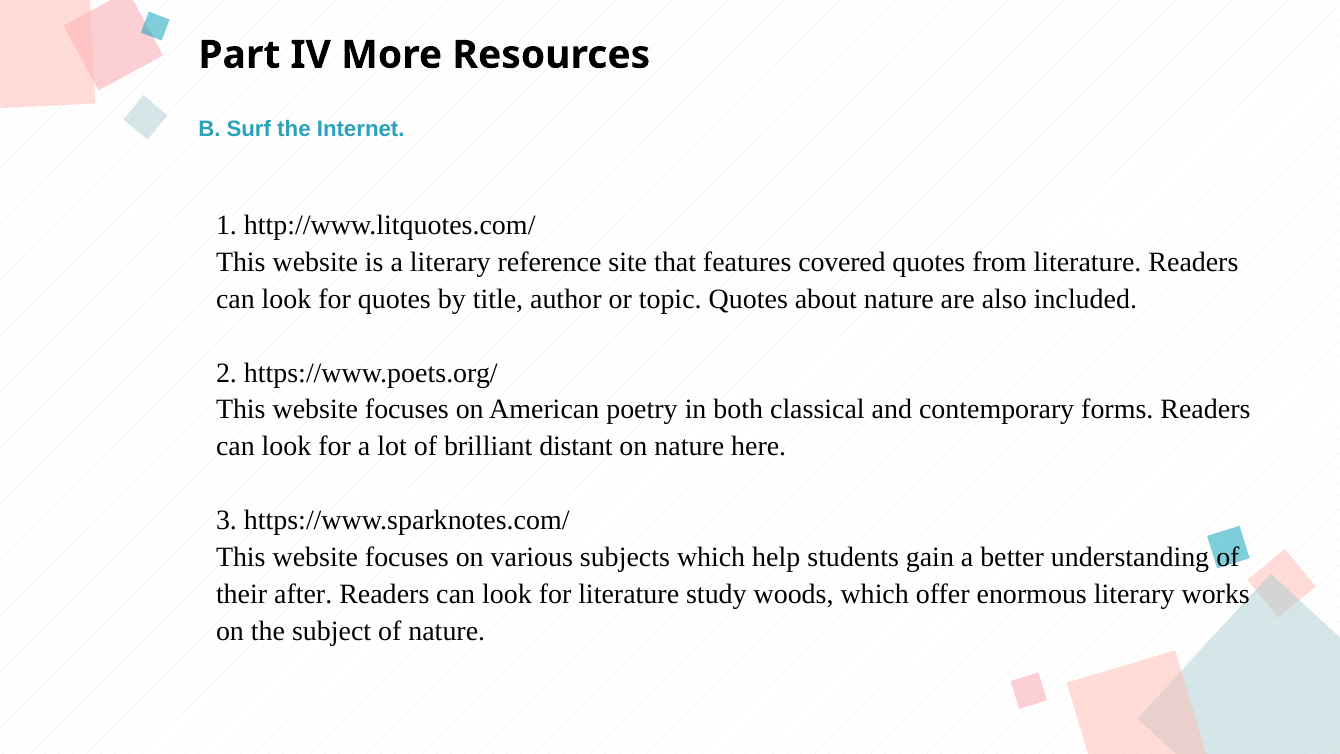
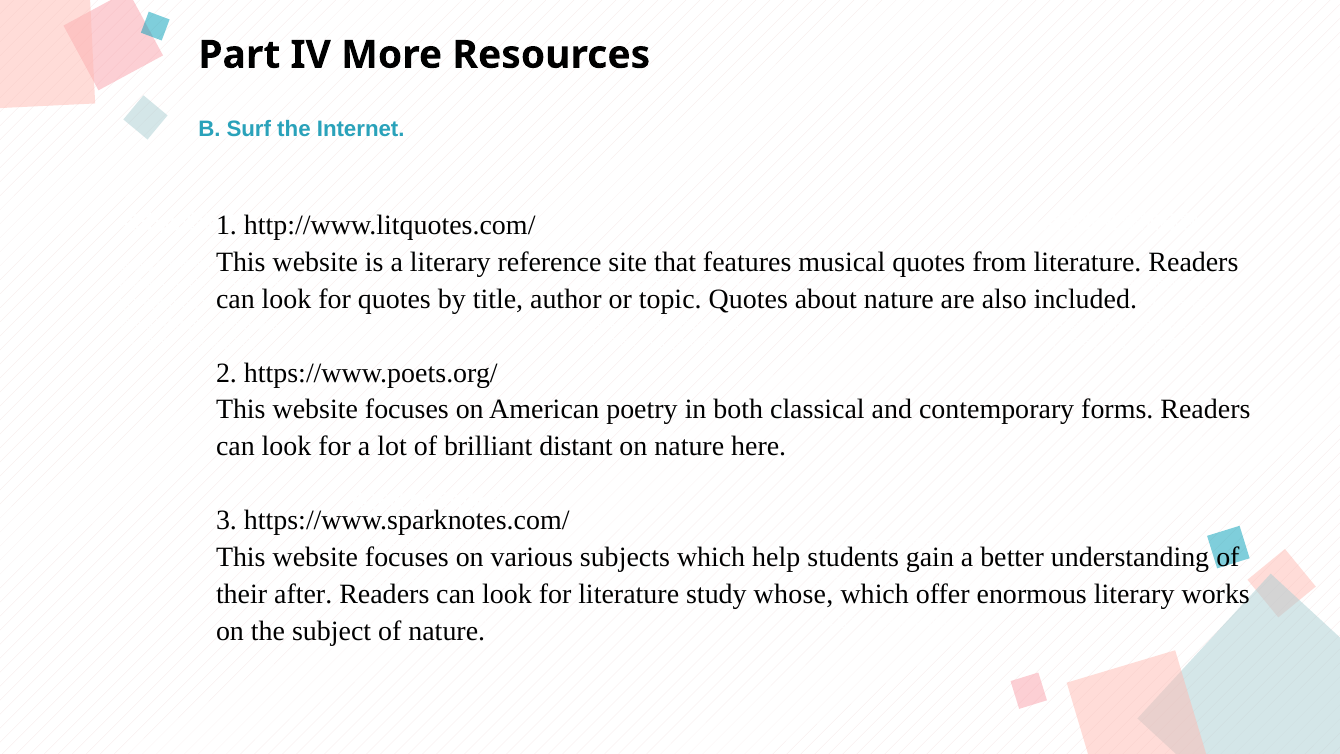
covered: covered -> musical
woods: woods -> whose
